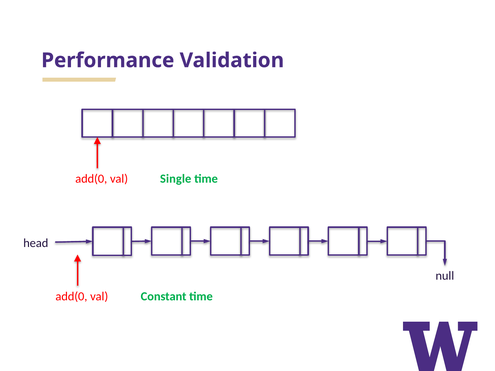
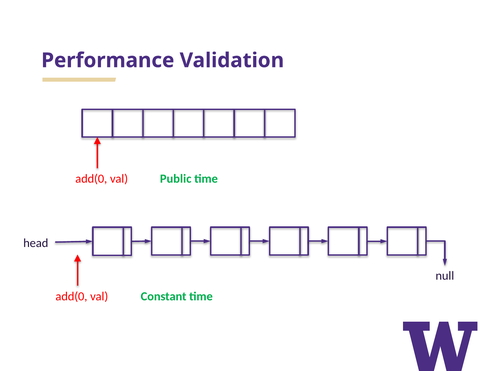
Single: Single -> Public
